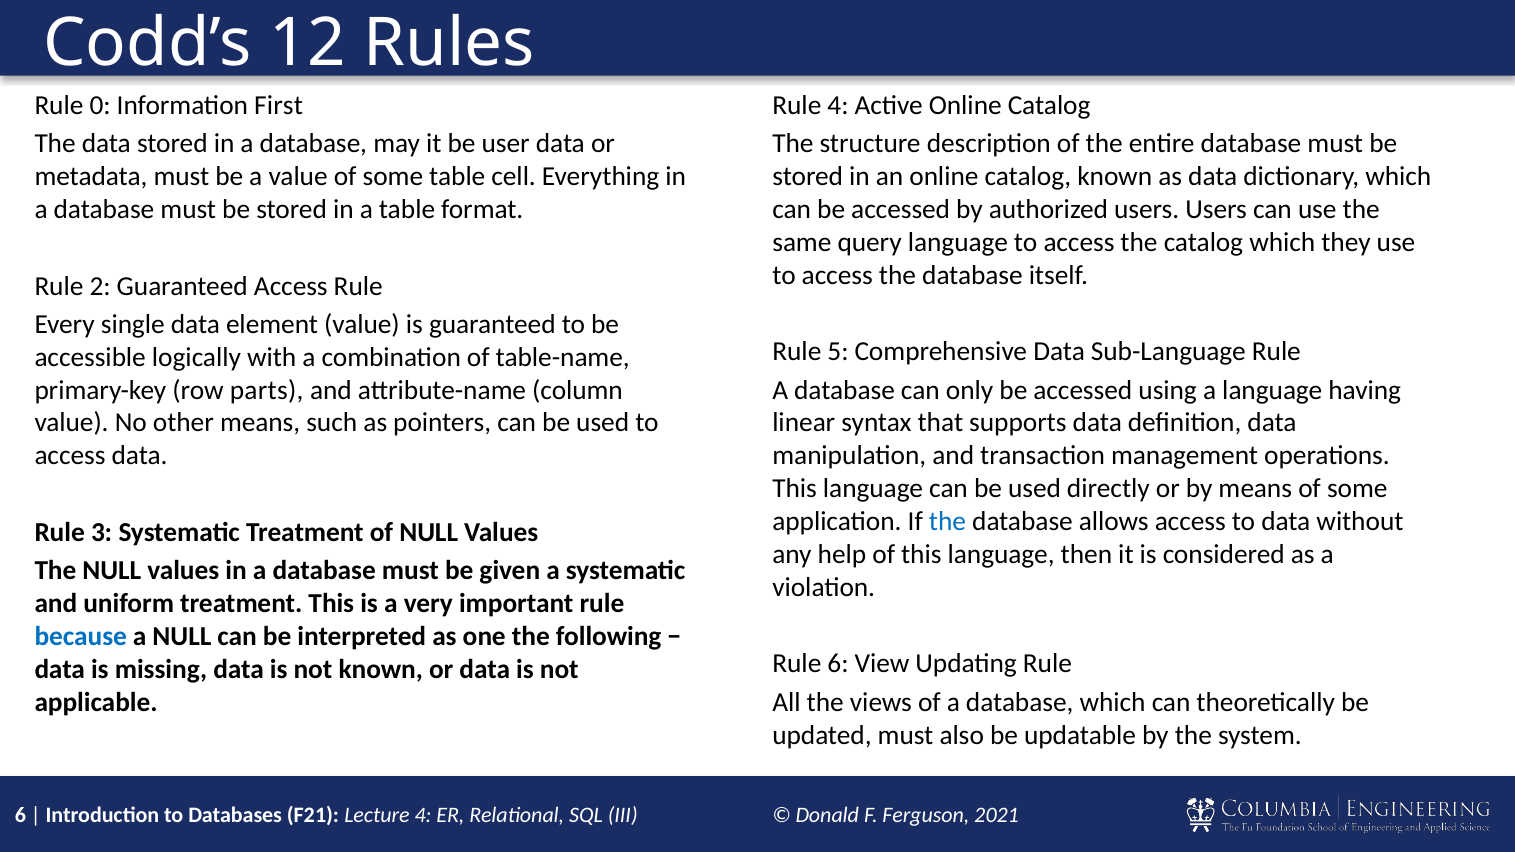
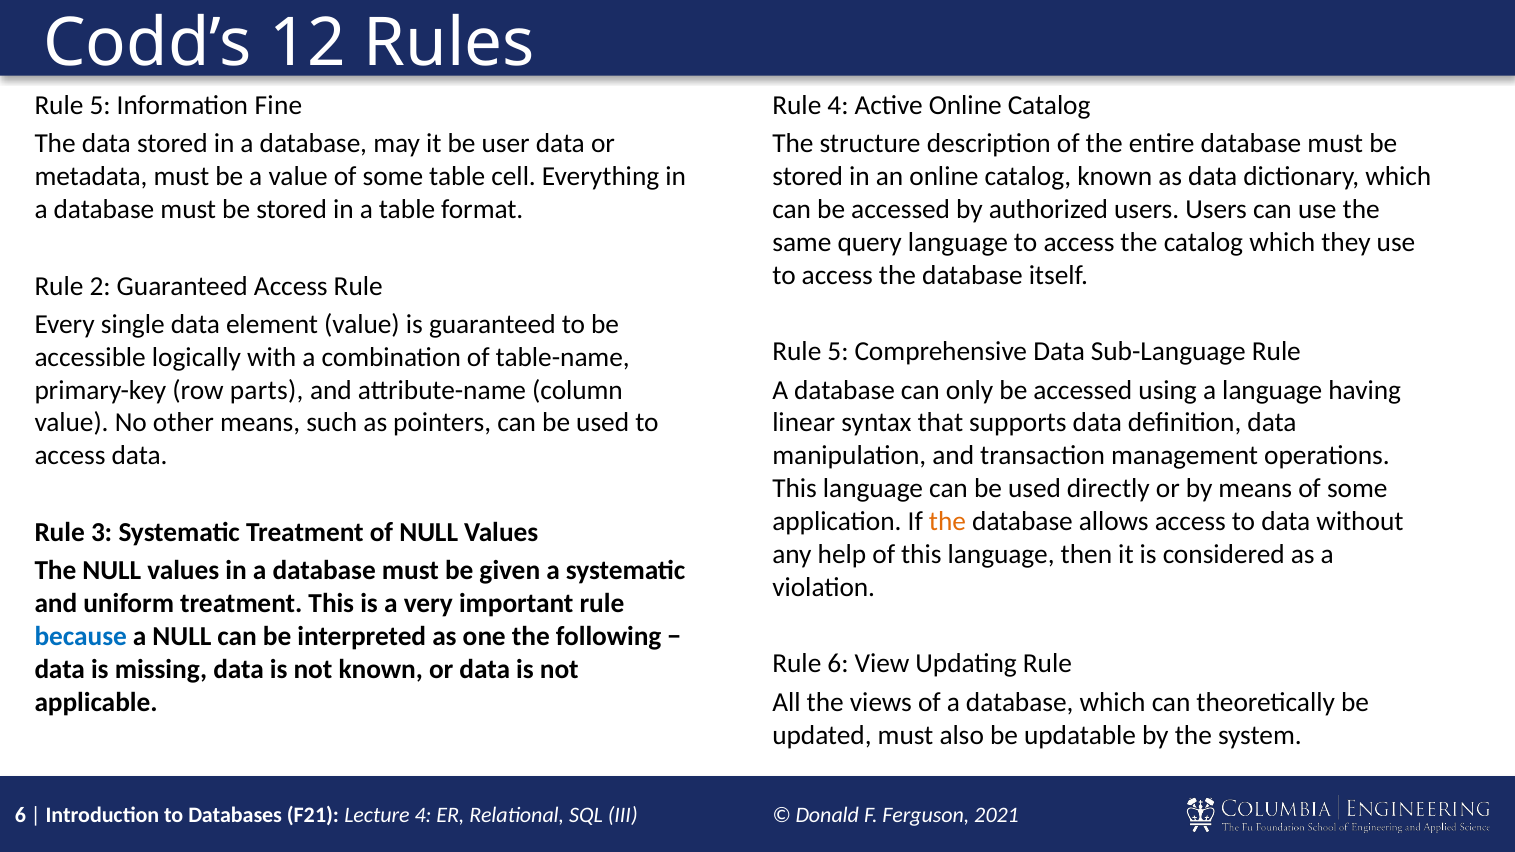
0 at (100, 105): 0 -> 5
First: First -> Fine
the at (948, 522) colour: blue -> orange
